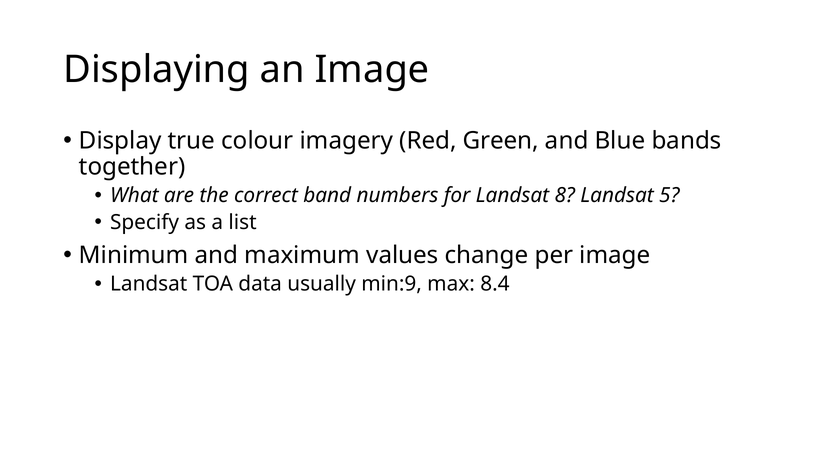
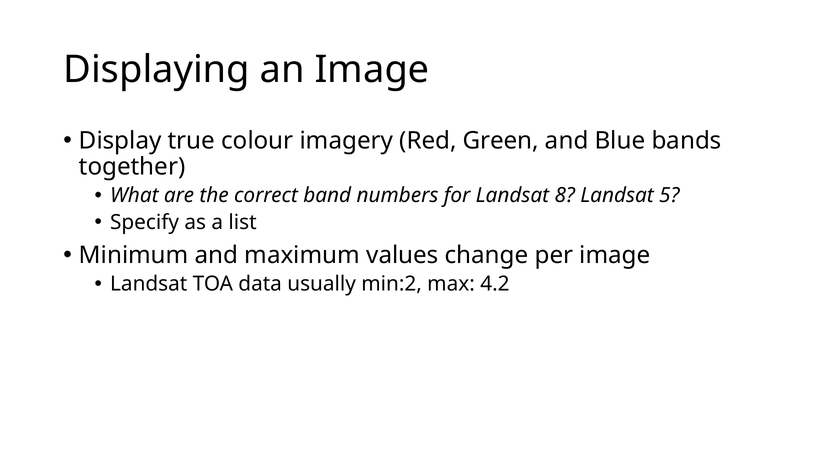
min:9: min:9 -> min:2
8.4: 8.4 -> 4.2
